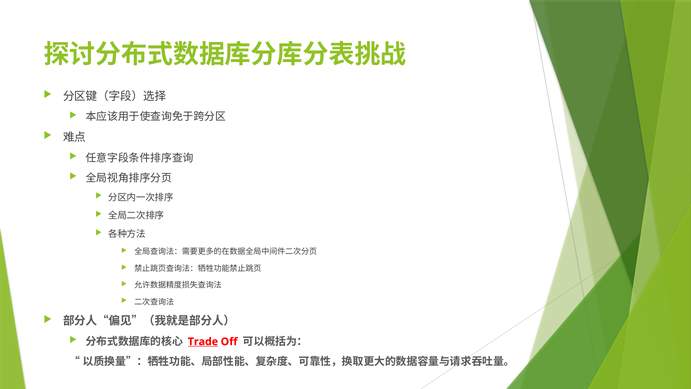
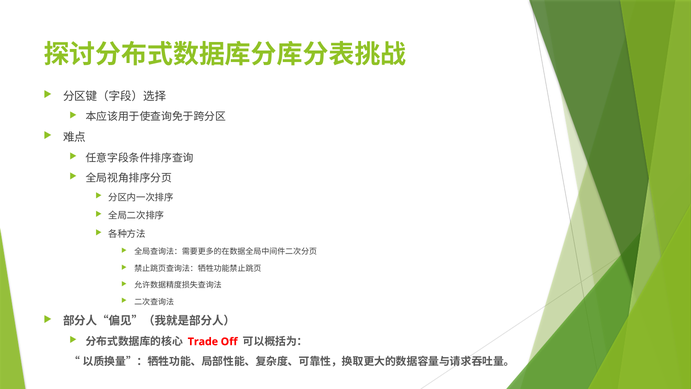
Trade underline: present -> none
